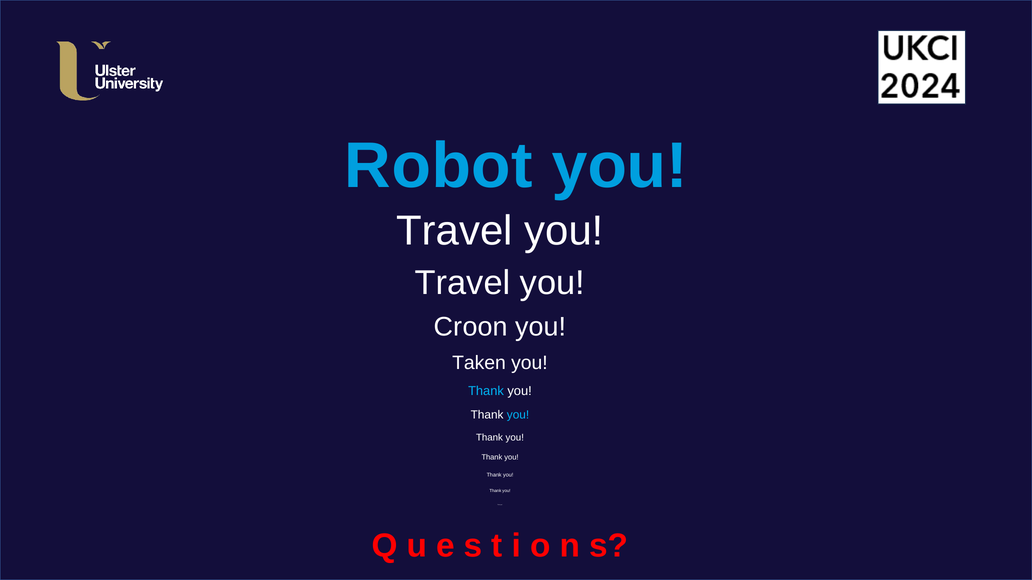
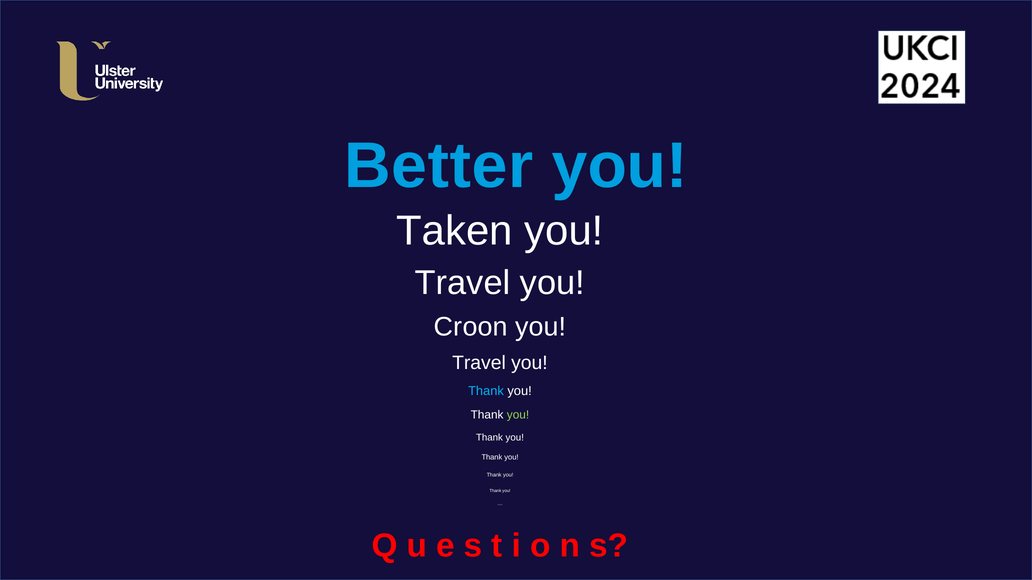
Robot: Robot -> Better
Travel at (455, 231): Travel -> Taken
Taken at (479, 363): Taken -> Travel
you at (518, 415) colour: light blue -> light green
